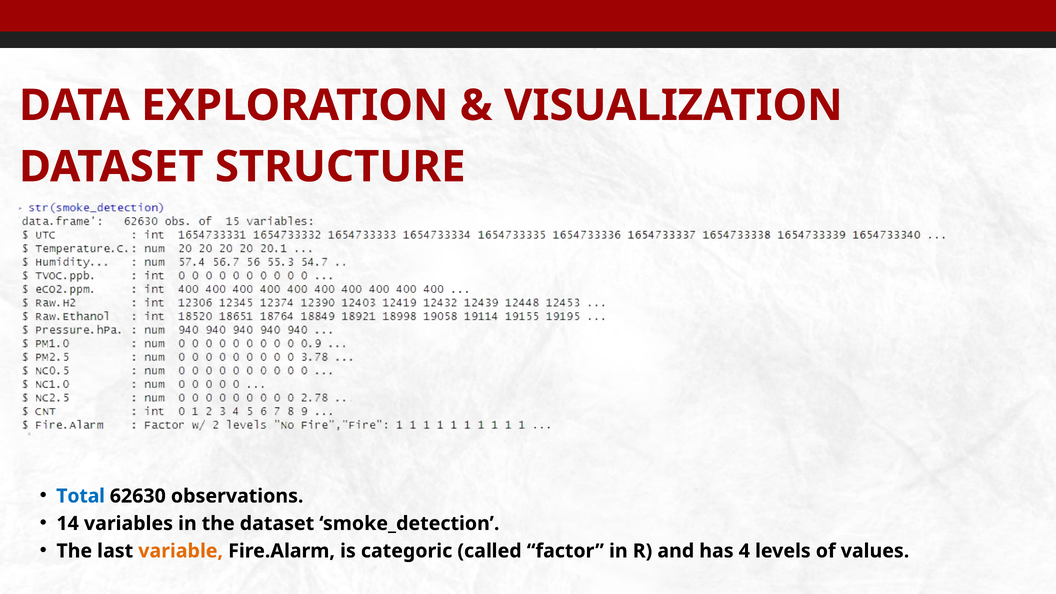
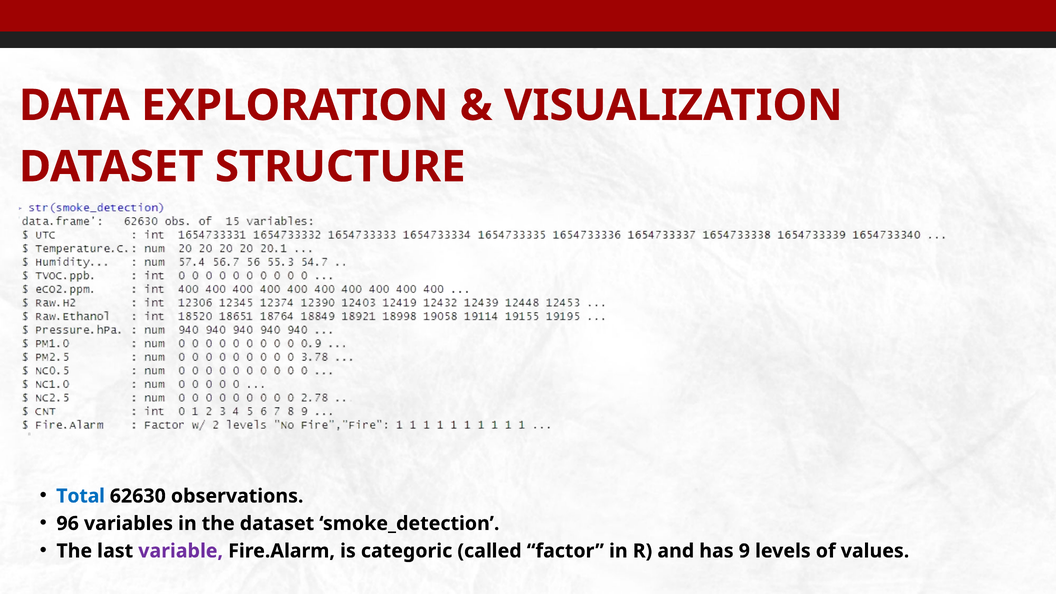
14: 14 -> 96
variable colour: orange -> purple
4: 4 -> 9
